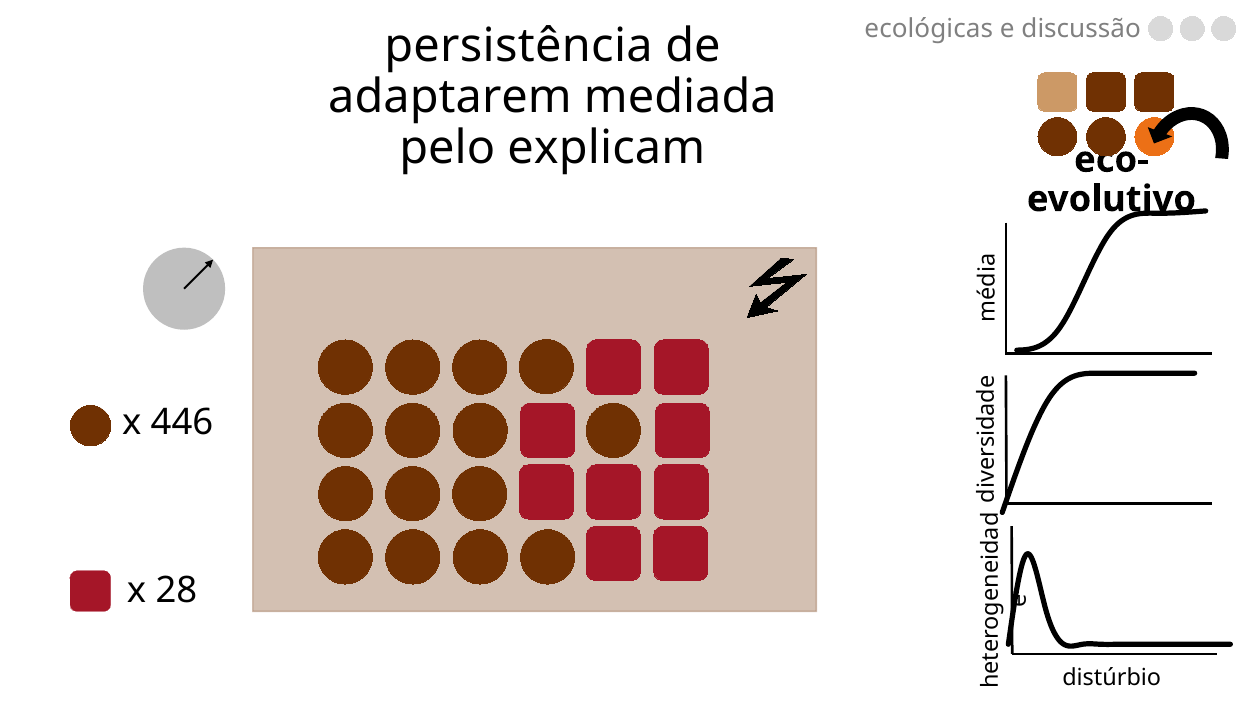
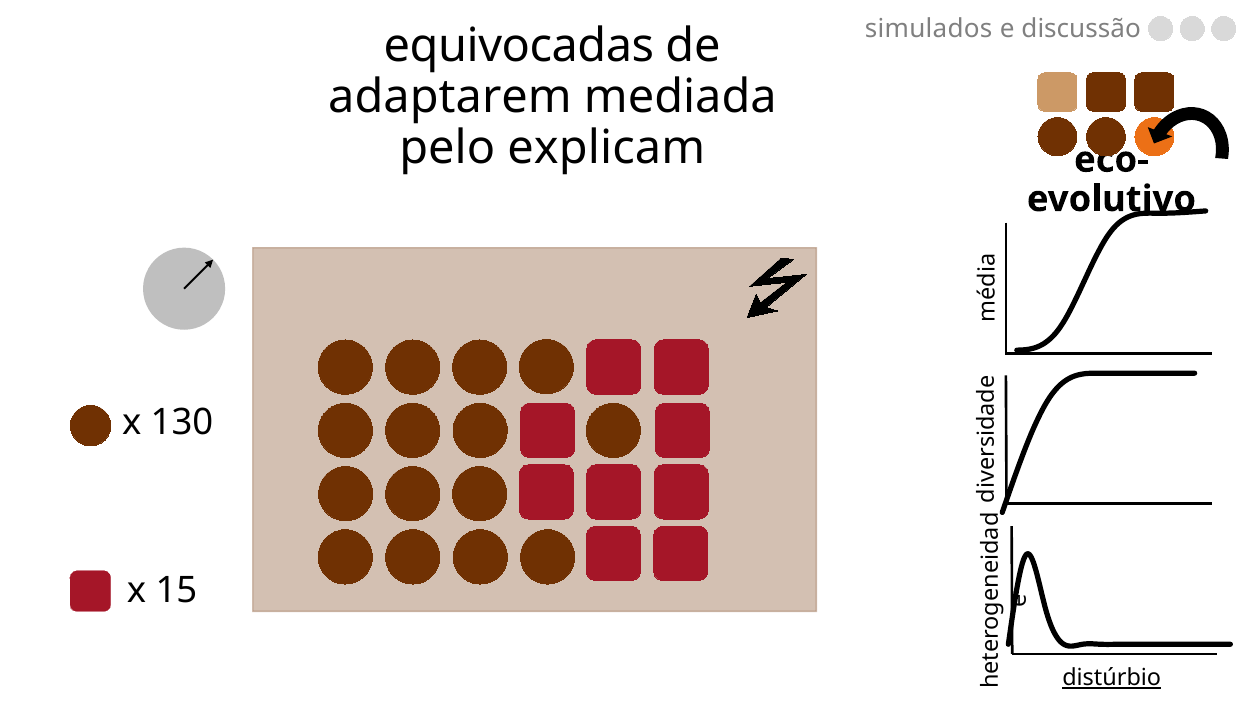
ecológicas: ecológicas -> simulados
persistência: persistência -> equivocadas
446: 446 -> 130
28: 28 -> 15
distúrbio underline: none -> present
